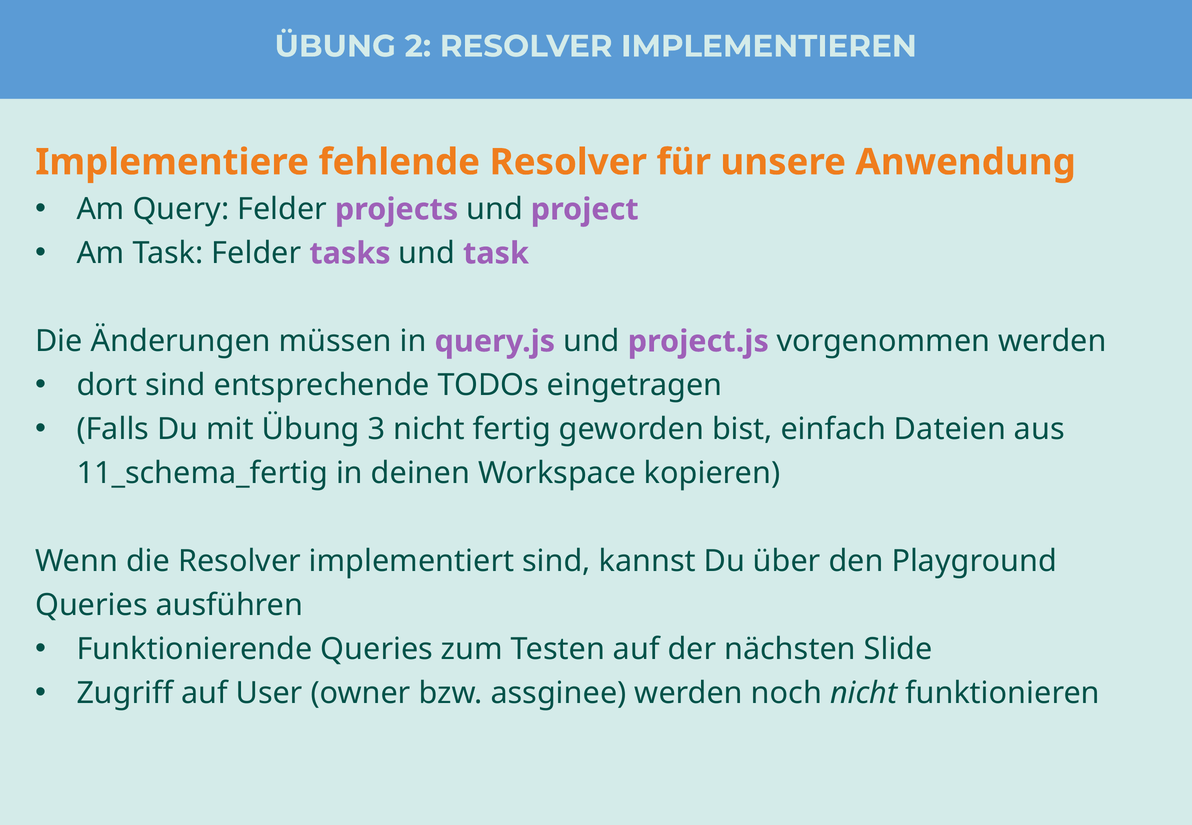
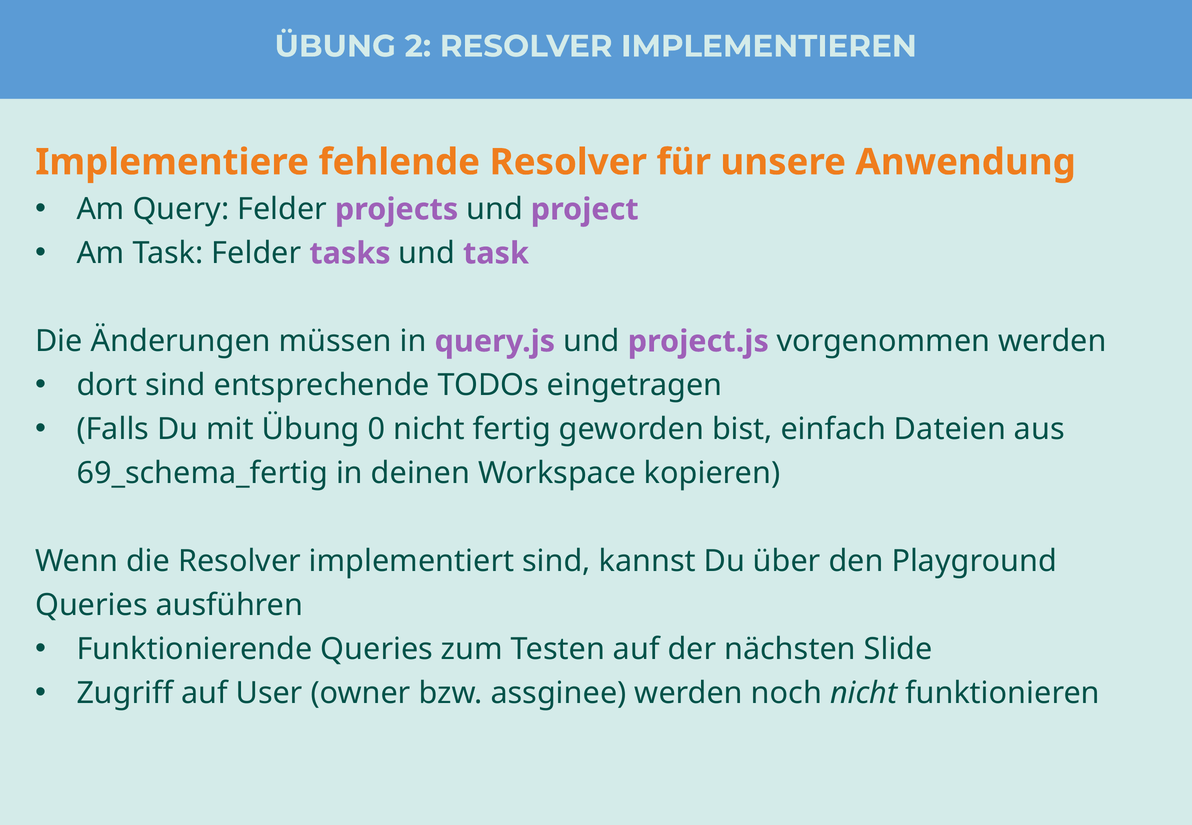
3: 3 -> 0
11_schema_fertig: 11_schema_fertig -> 69_schema_fertig
